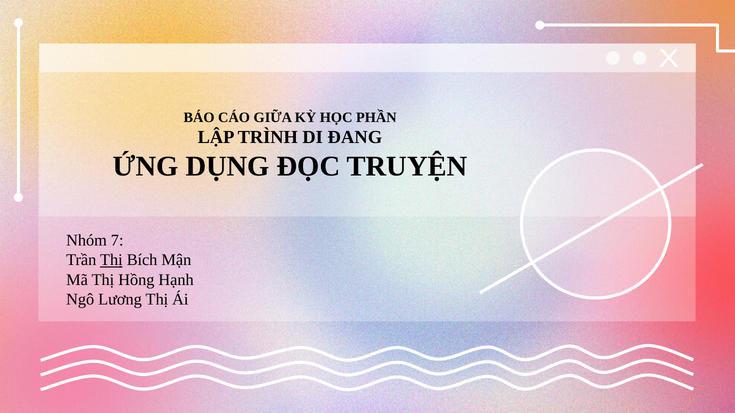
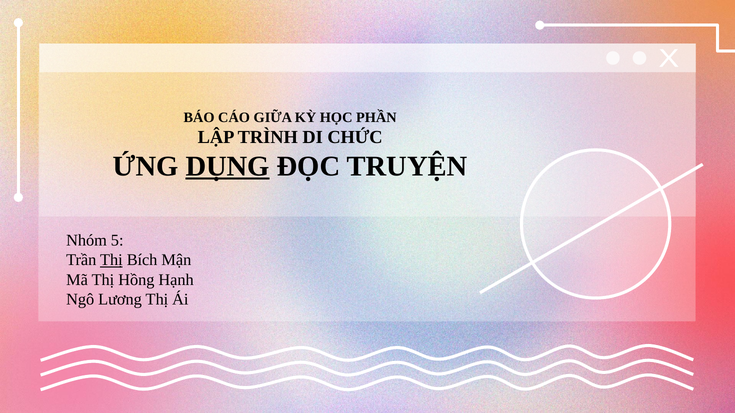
ĐANG: ĐANG -> CHỨC
DỤNG underline: none -> present
7: 7 -> 5
